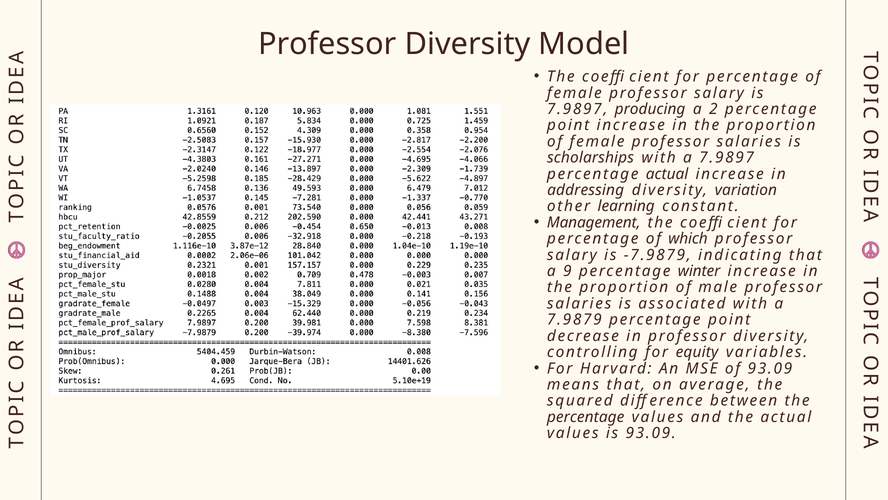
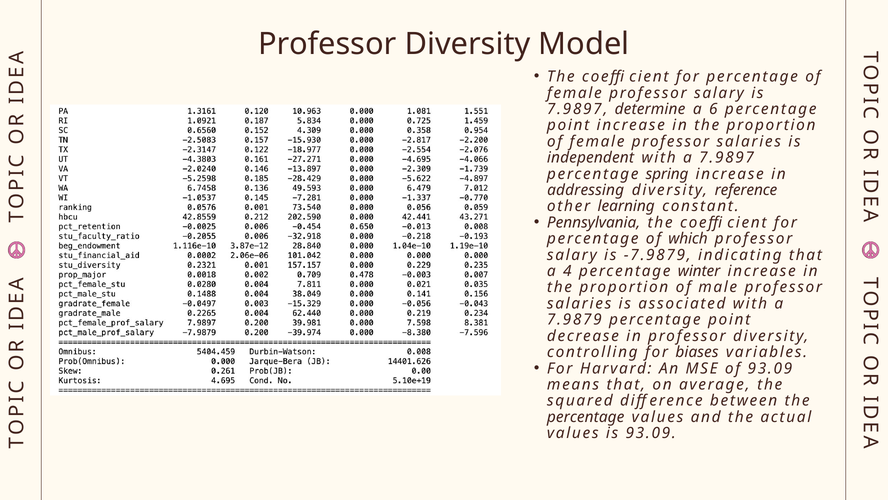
producing: producing -> determine
2: 2 -> 6
scholarships: scholarships -> independent
percentage actual: actual -> spring
variation: variation -> reference
Management: Management -> Pennsylvania
9: 9 -> 4
equity: equity -> biases
